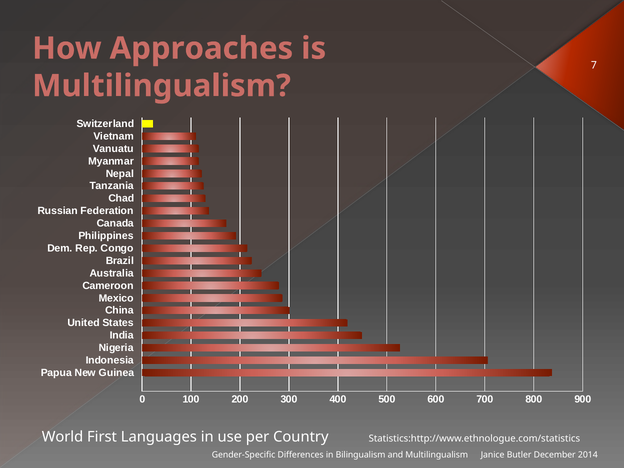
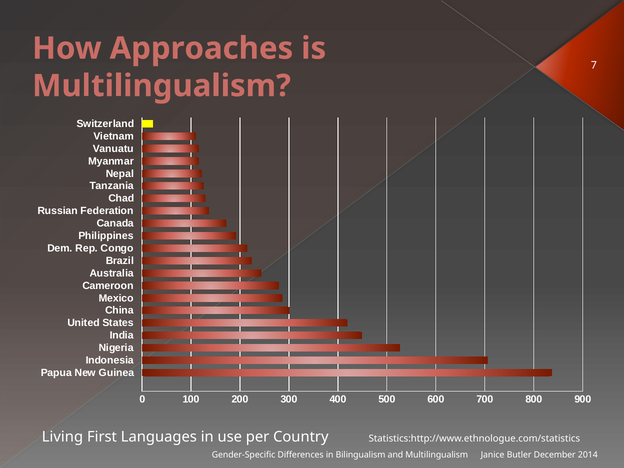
World: World -> Living
